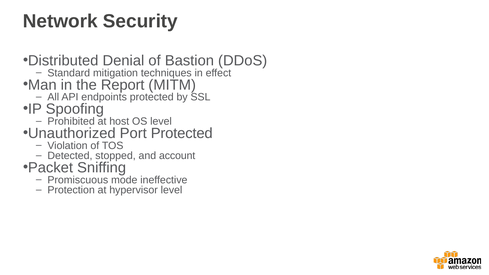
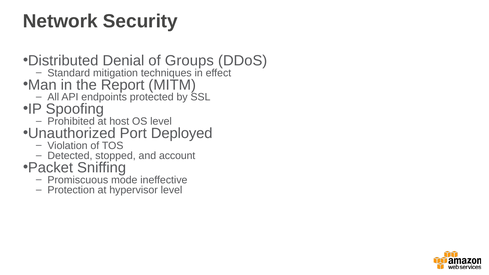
Bastion: Bastion -> Groups
Port Protected: Protected -> Deployed
